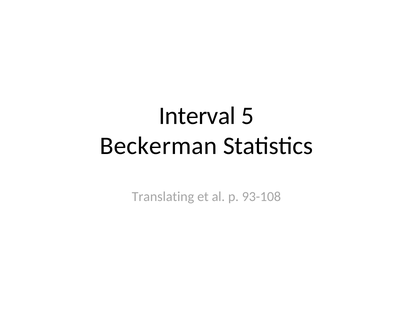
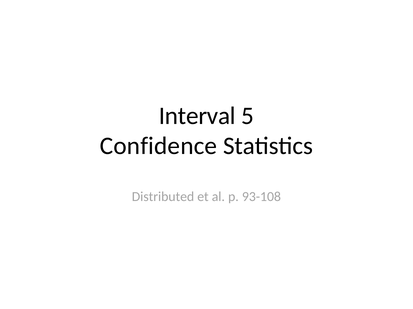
Beckerman: Beckerman -> Confidence
Translating: Translating -> Distributed
